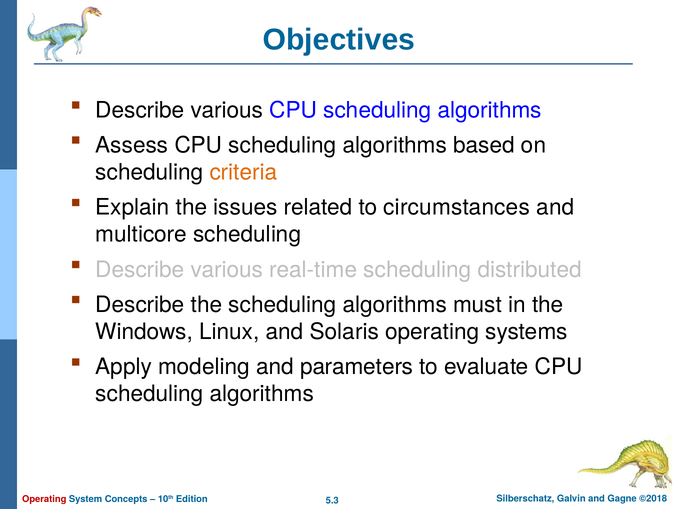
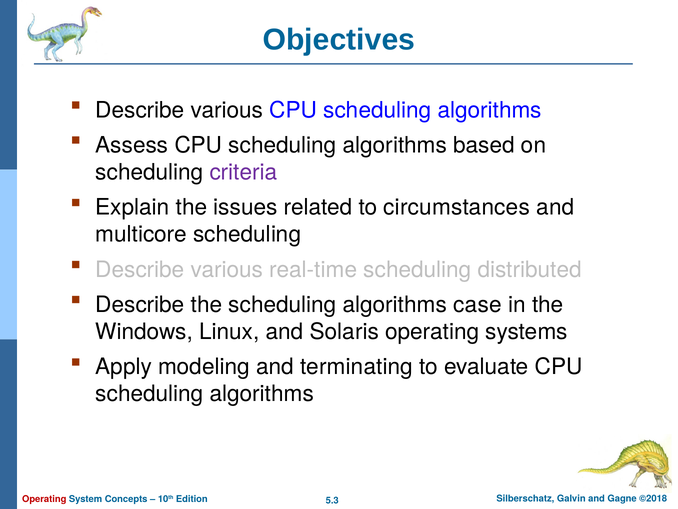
criteria colour: orange -> purple
must: must -> case
parameters: parameters -> terminating
